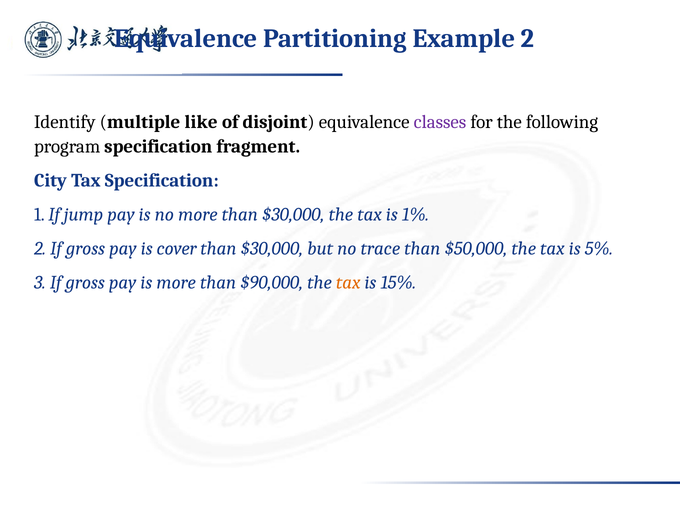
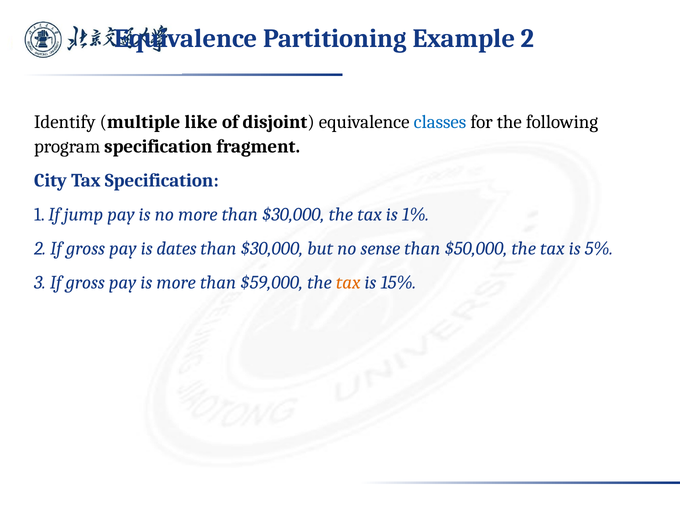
classes colour: purple -> blue
cover: cover -> dates
trace: trace -> sense
$90,000: $90,000 -> $59,000
